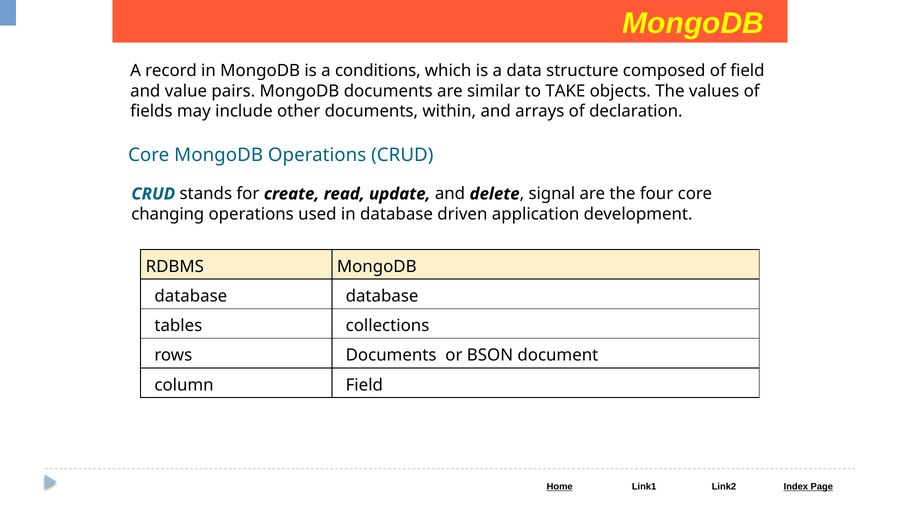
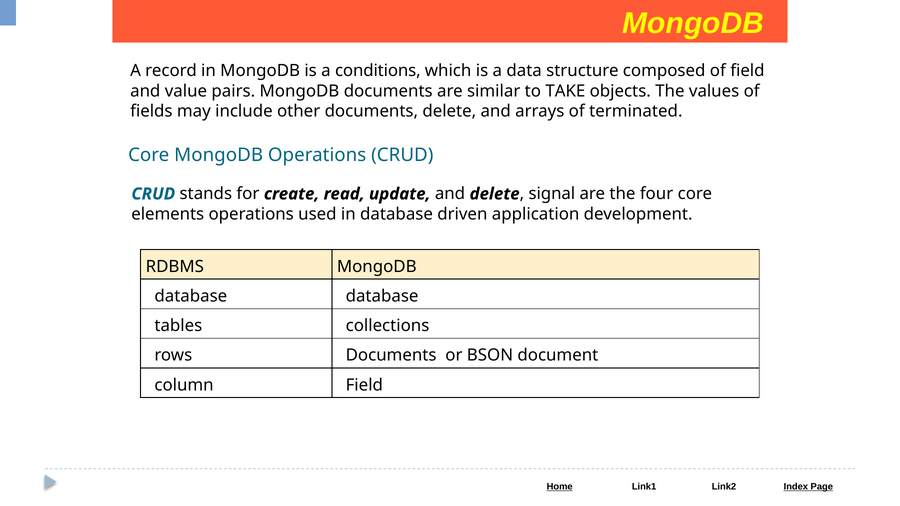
documents within: within -> delete
declaration: declaration -> terminated
changing: changing -> elements
